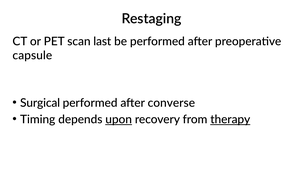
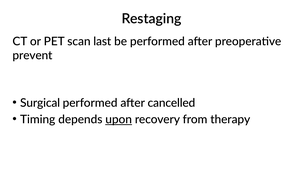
capsule: capsule -> prevent
converse: converse -> cancelled
therapy underline: present -> none
